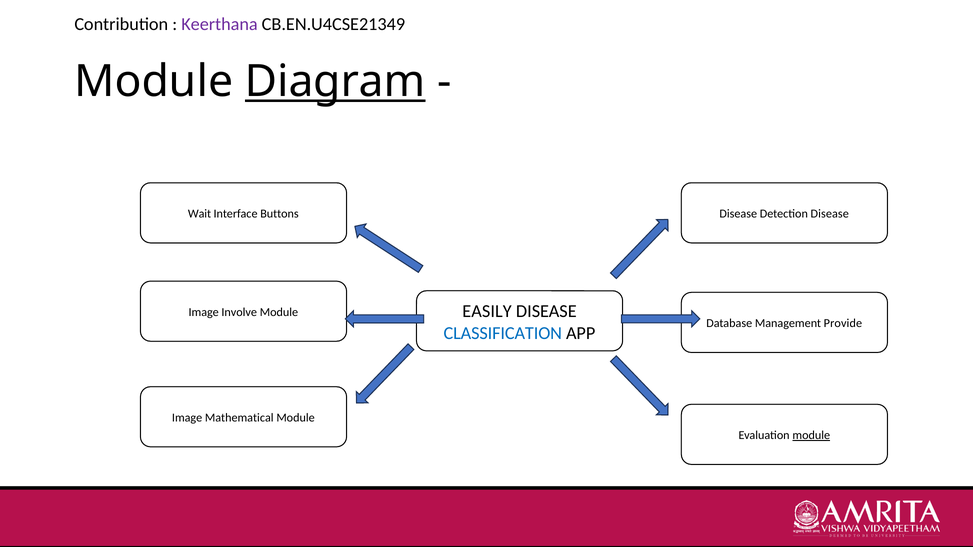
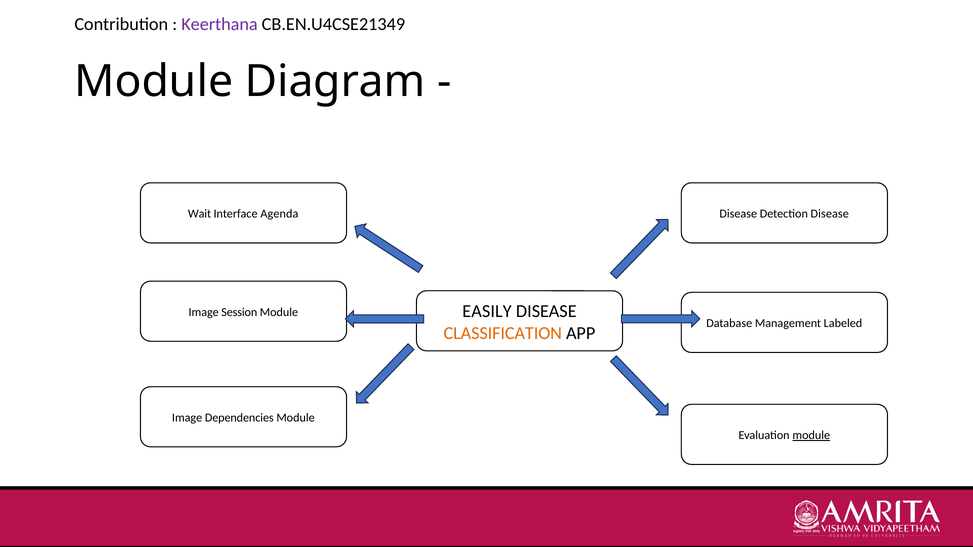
Diagram underline: present -> none
Buttons: Buttons -> Agenda
Involve: Involve -> Session
Provide: Provide -> Labeled
CLASSIFICATION colour: blue -> orange
Mathematical: Mathematical -> Dependencies
